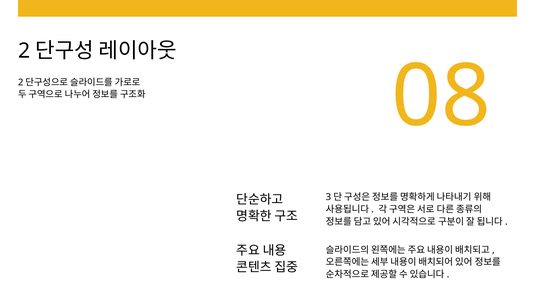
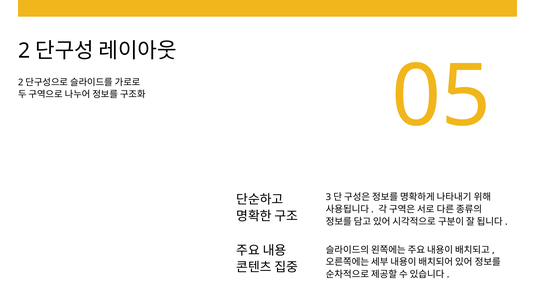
08: 08 -> 05
